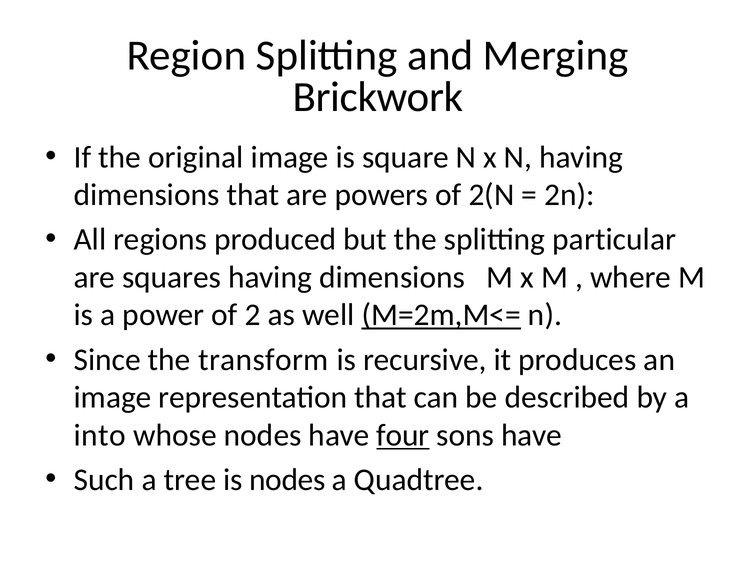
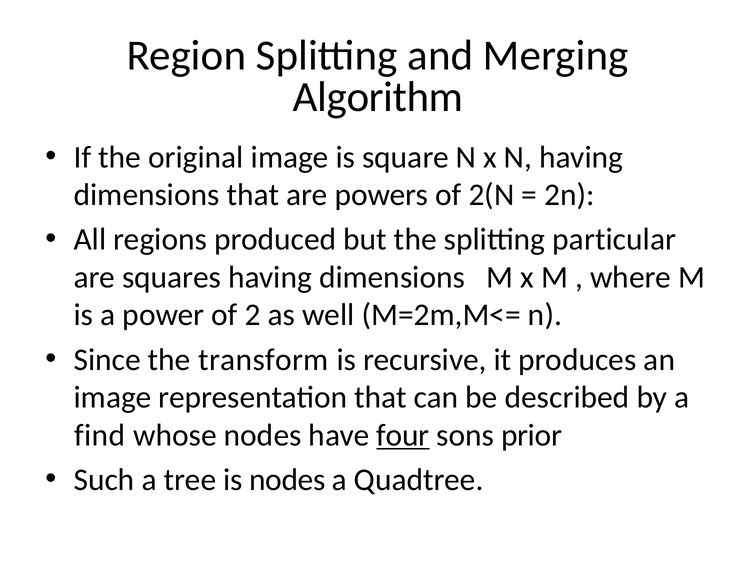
Brickwork: Brickwork -> Algorithm
M=2m,M<= underline: present -> none
into: into -> find
sons have: have -> prior
